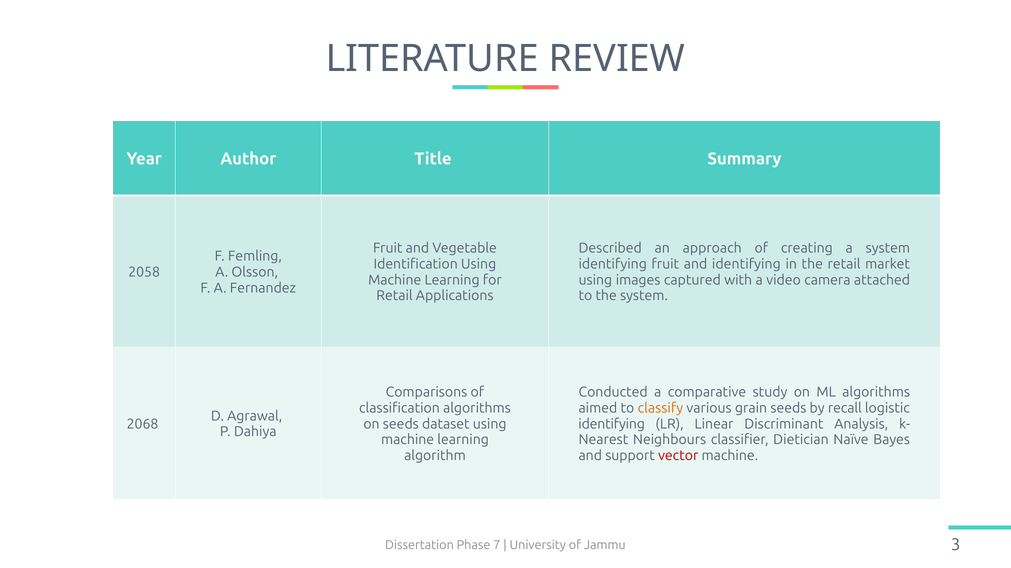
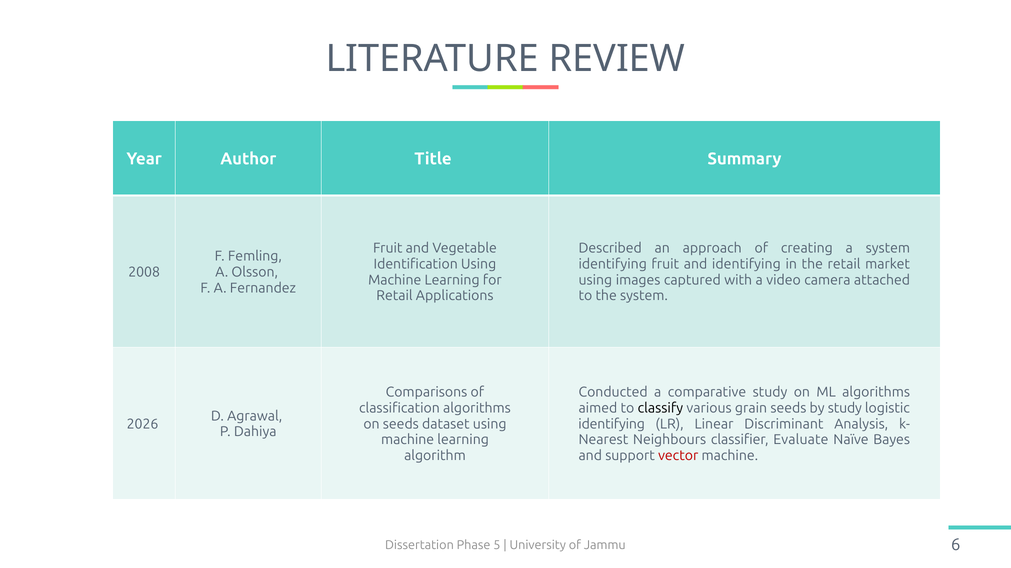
2058: 2058 -> 2008
classify colour: orange -> black
by recall: recall -> study
2068: 2068 -> 2026
Dietician: Dietician -> Evaluate
7: 7 -> 5
3: 3 -> 6
